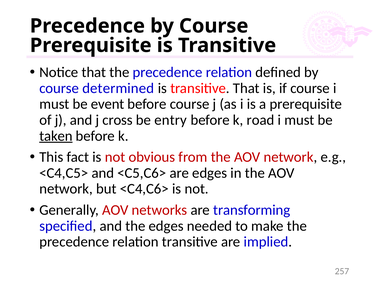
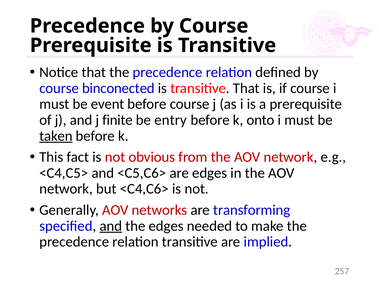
determined: determined -> binconected
cross: cross -> finite
road: road -> onto
and at (111, 226) underline: none -> present
